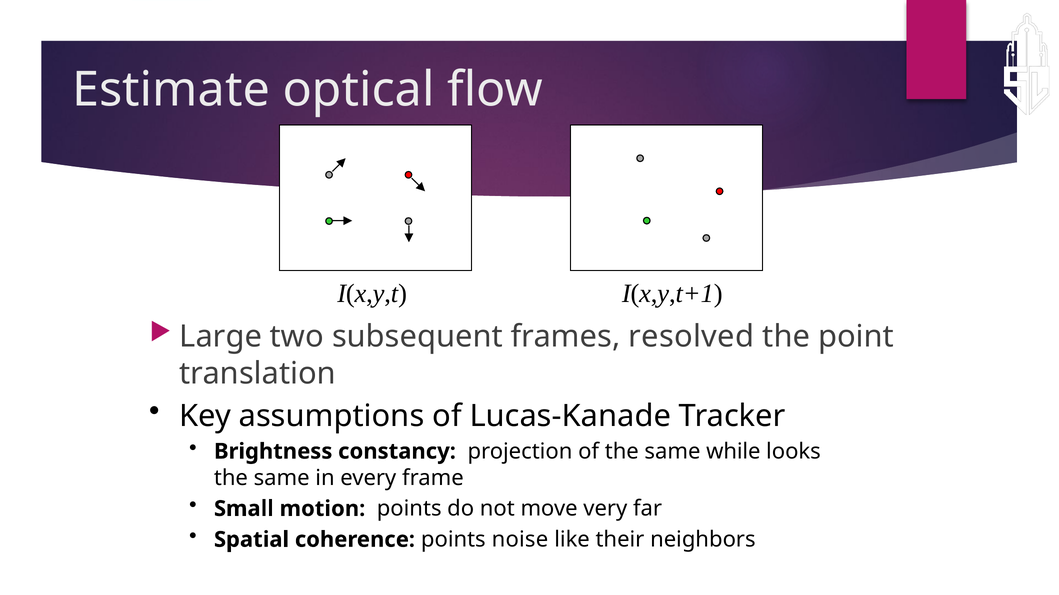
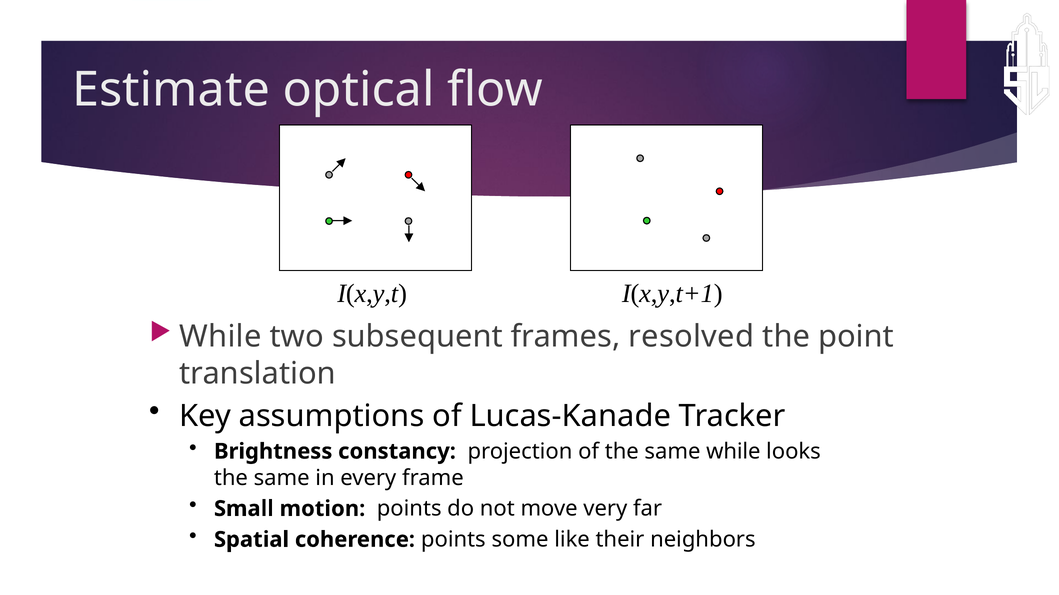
Large at (221, 337): Large -> While
noise: noise -> some
